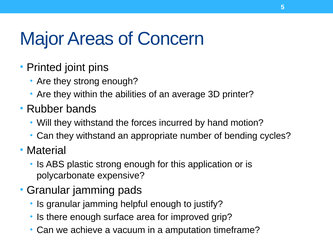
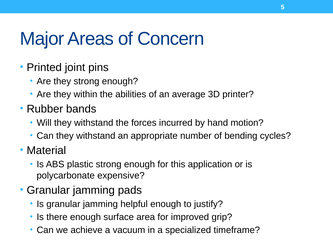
amputation: amputation -> specialized
